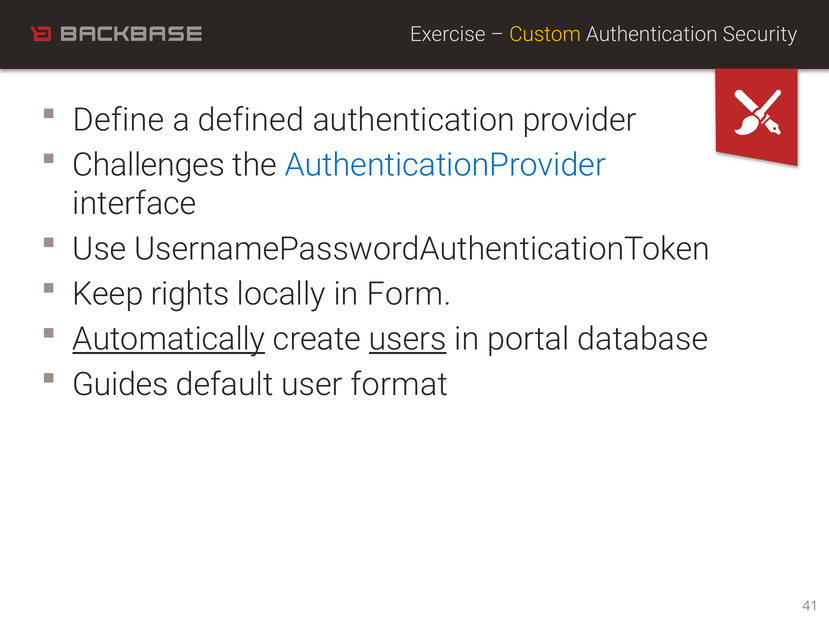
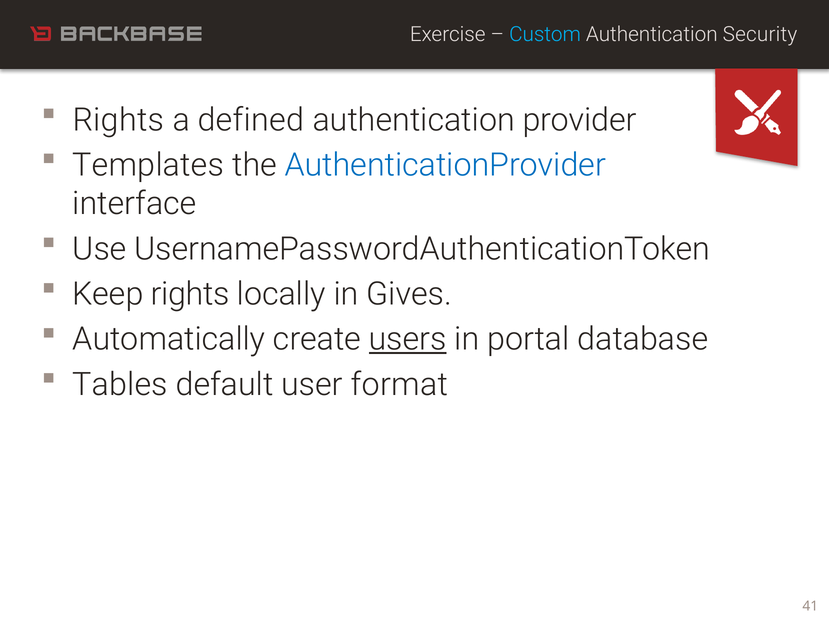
Custom colour: yellow -> light blue
Define at (118, 120): Define -> Rights
Challenges: Challenges -> Templates
Form: Form -> Gives
Automatically underline: present -> none
Guides: Guides -> Tables
